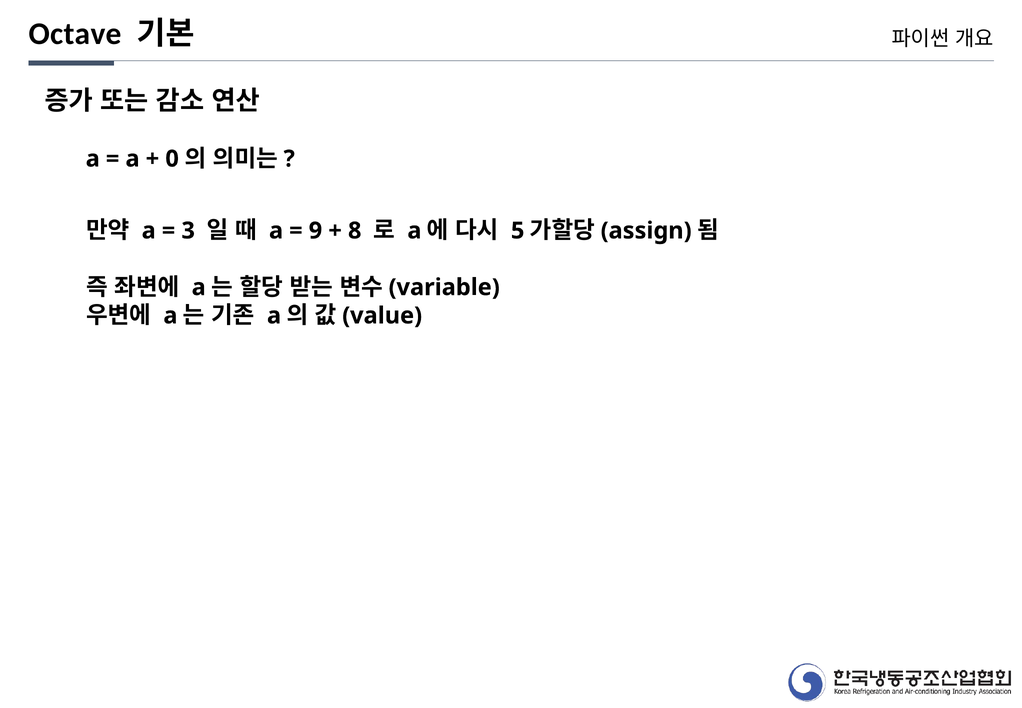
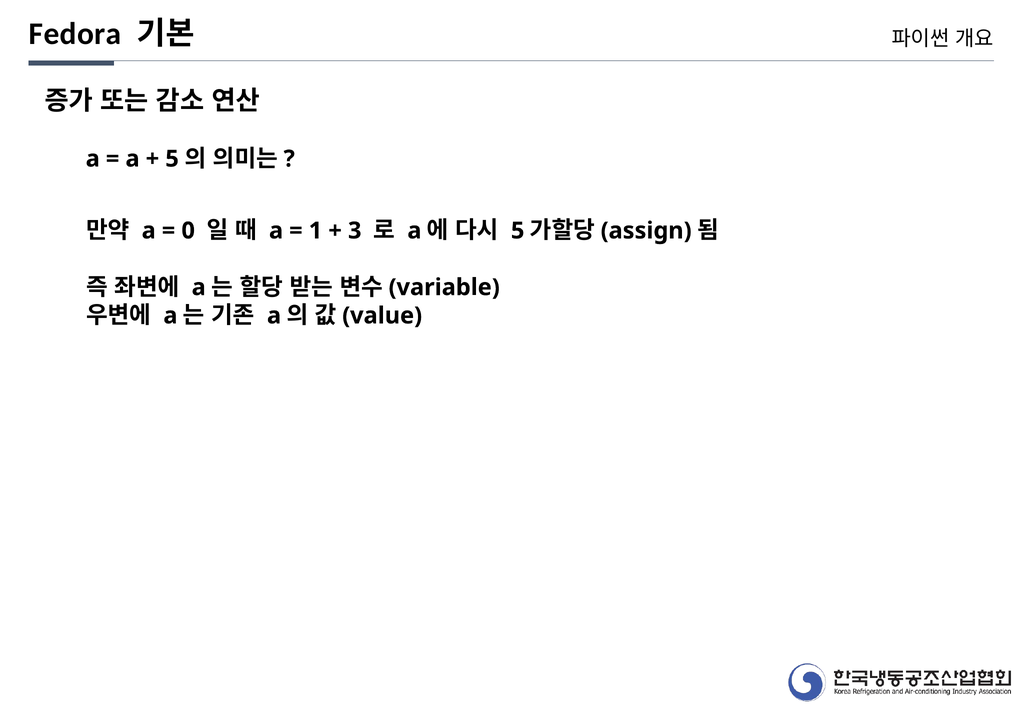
Octave: Octave -> Fedora
0 at (172, 159): 0 -> 5
3: 3 -> 0
9: 9 -> 1
8: 8 -> 3
